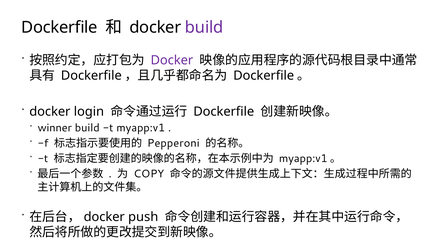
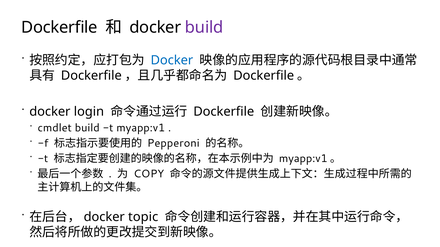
Docker at (172, 60) colour: purple -> blue
winner: winner -> cmdlet
push: push -> topic
